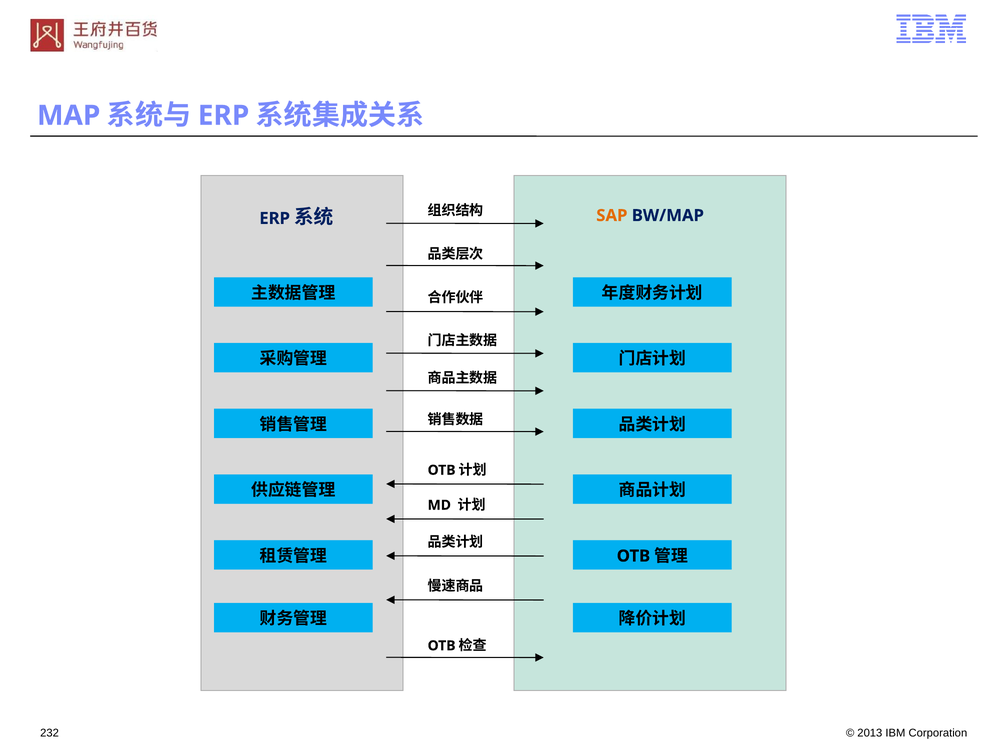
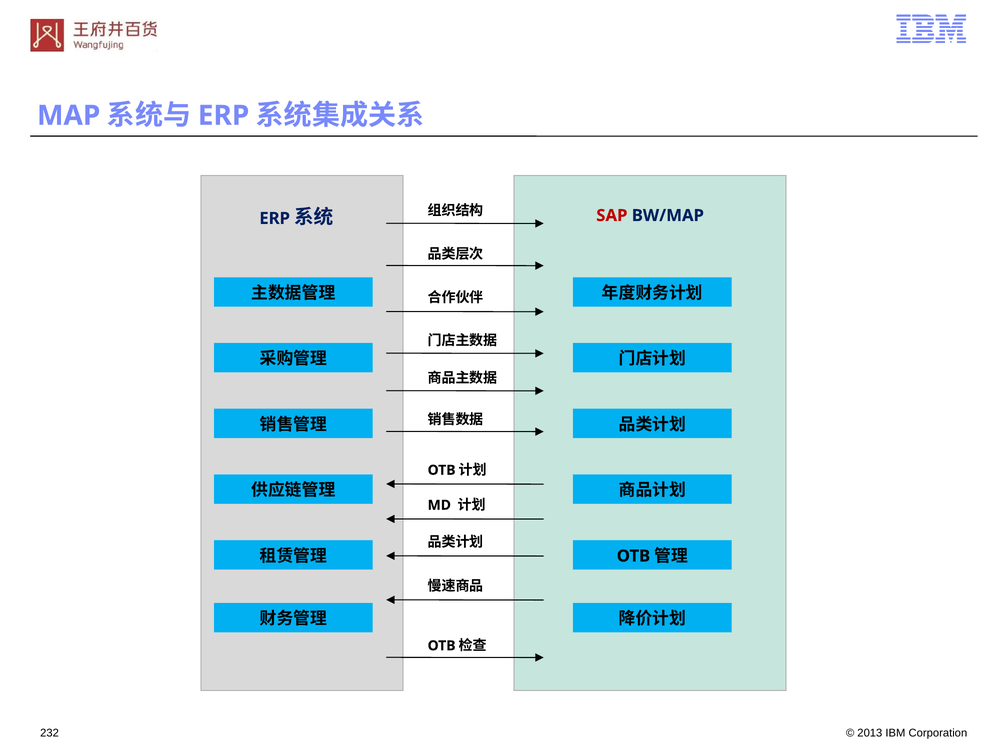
SAP colour: orange -> red
